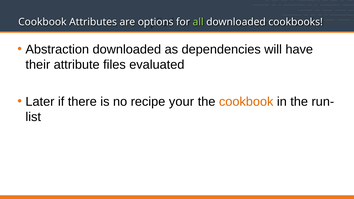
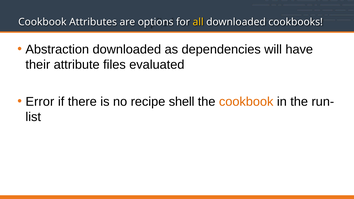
all colour: light green -> yellow
Later: Later -> Error
your: your -> shell
